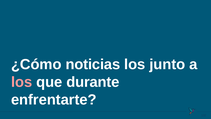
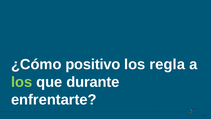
noticias: noticias -> positivo
junto: junto -> regla
los at (22, 82) colour: pink -> light green
